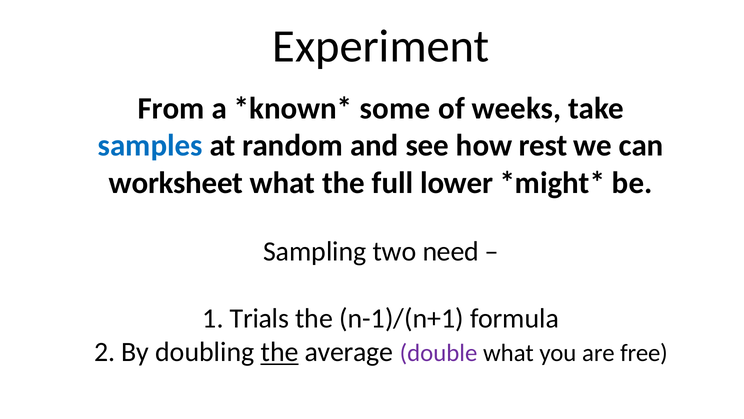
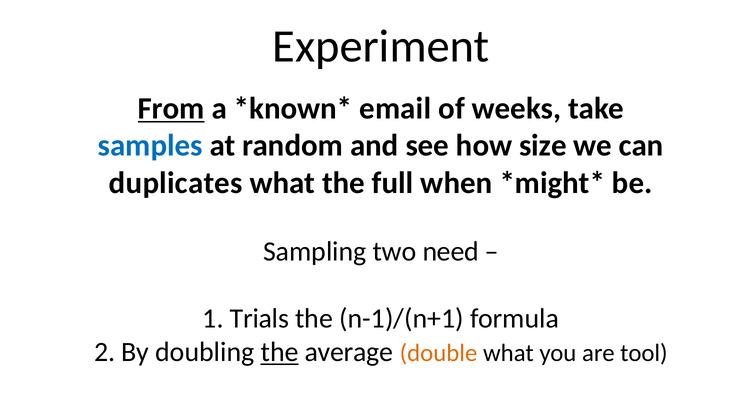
From underline: none -> present
some: some -> email
rest: rest -> size
worksheet: worksheet -> duplicates
lower: lower -> when
double colour: purple -> orange
free: free -> tool
